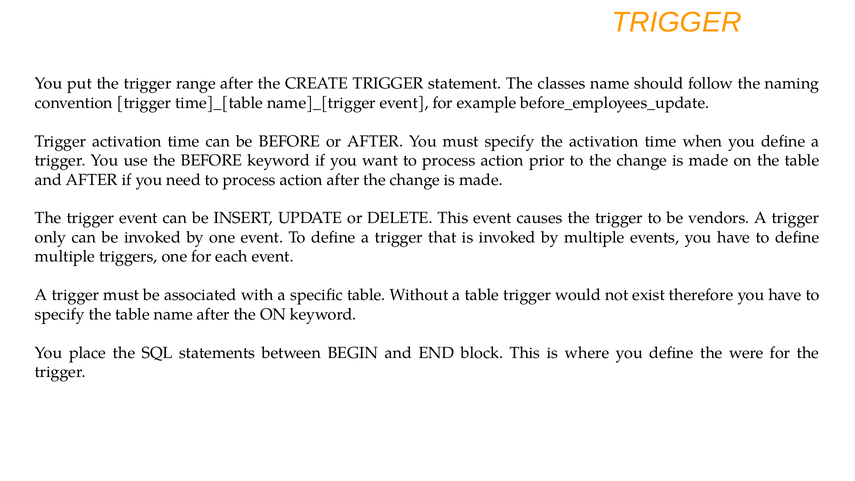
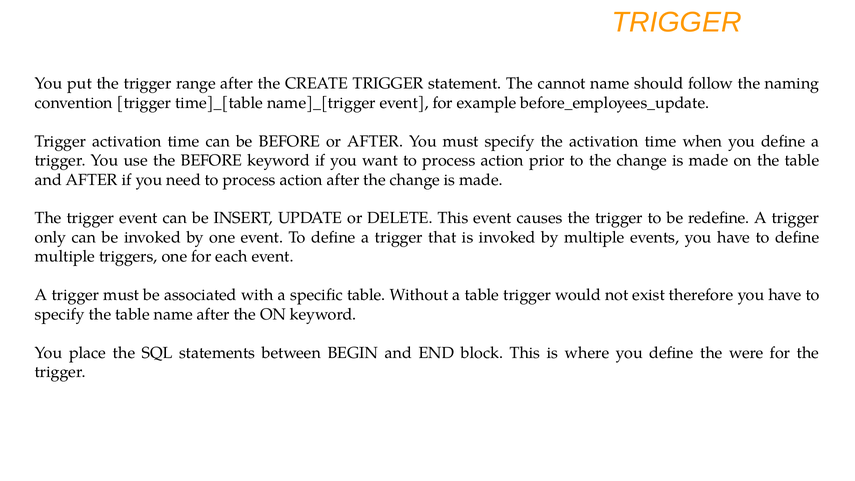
classes: classes -> cannot
vendors: vendors -> redefine
